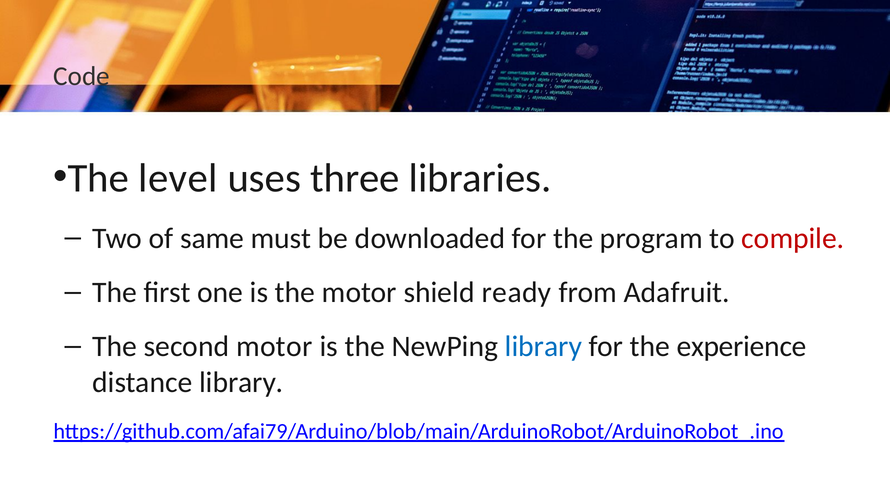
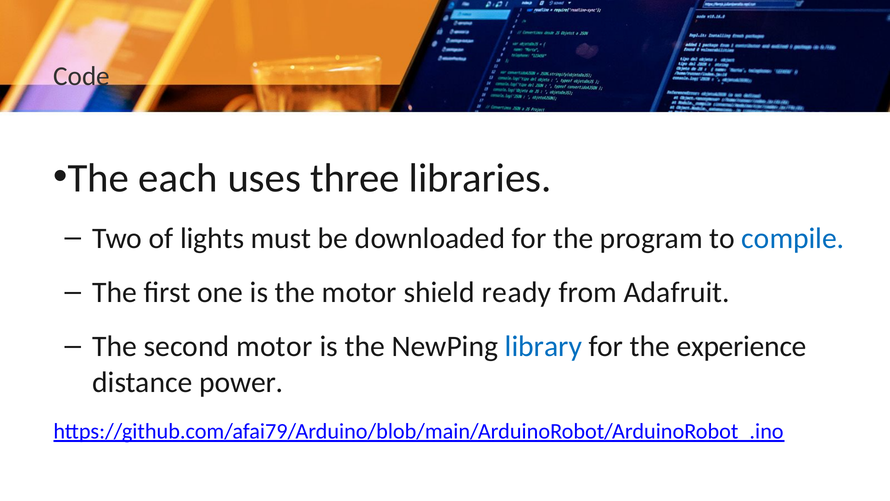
level: level -> each
same: same -> lights
compile colour: red -> blue
distance library: library -> power
